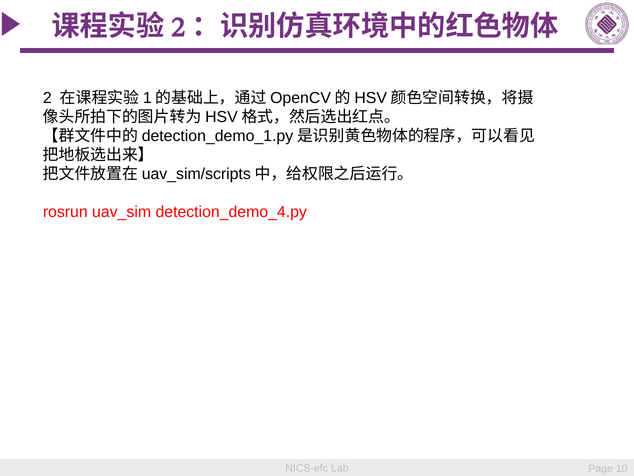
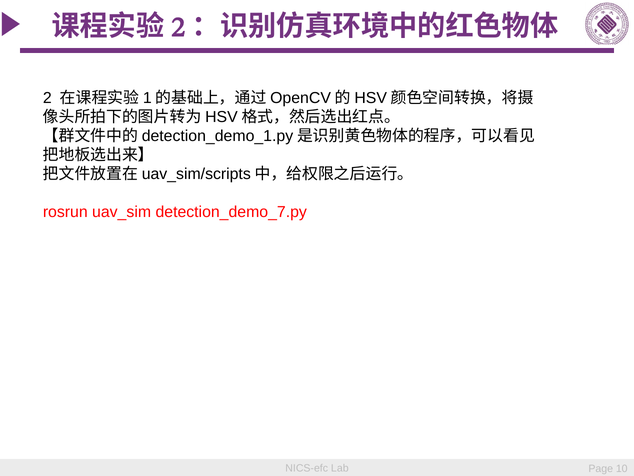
detection_demo_4.py: detection_demo_4.py -> detection_demo_7.py
